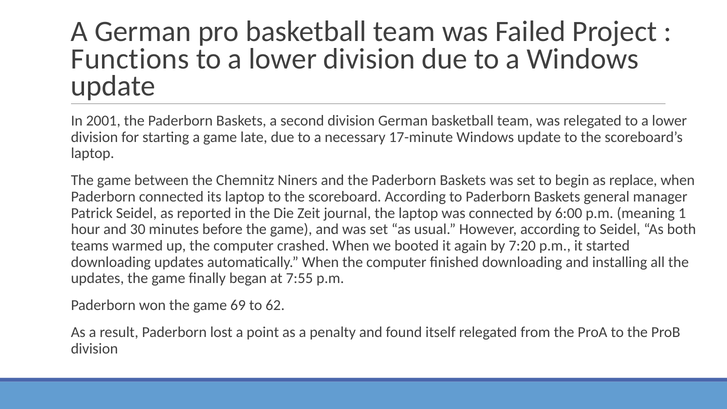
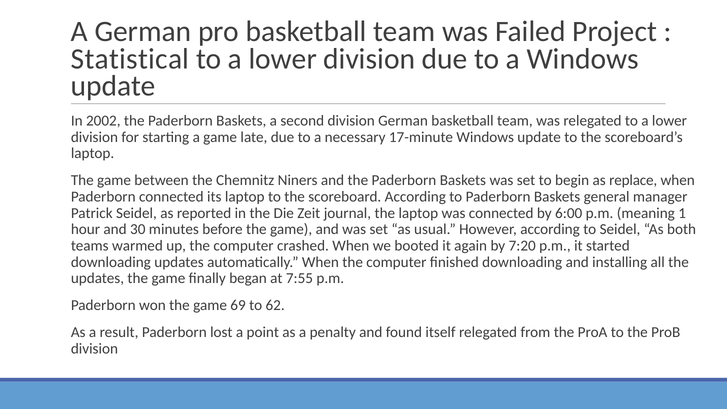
Functions: Functions -> Statistical
2001: 2001 -> 2002
